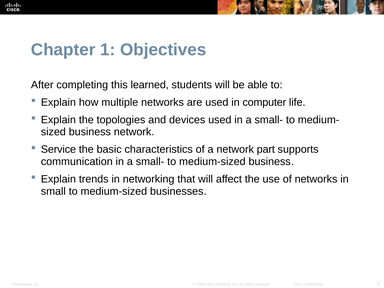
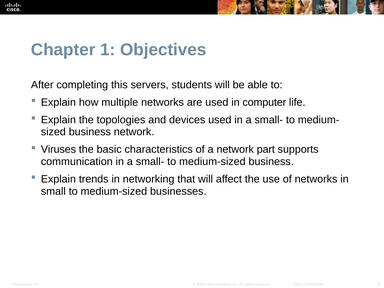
learned: learned -> servers
Service: Service -> Viruses
